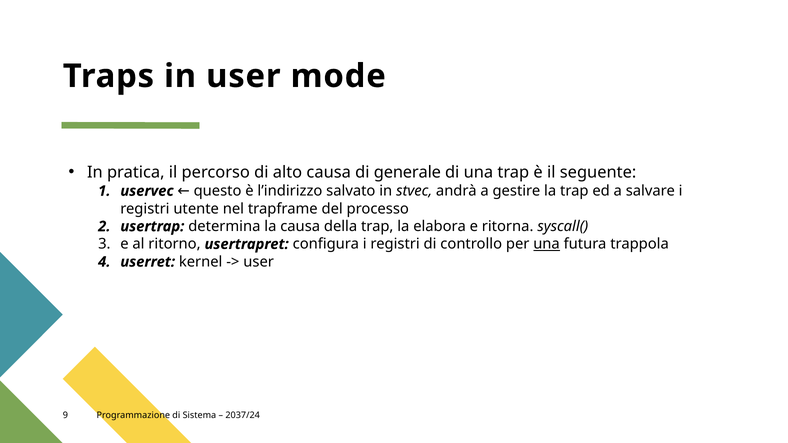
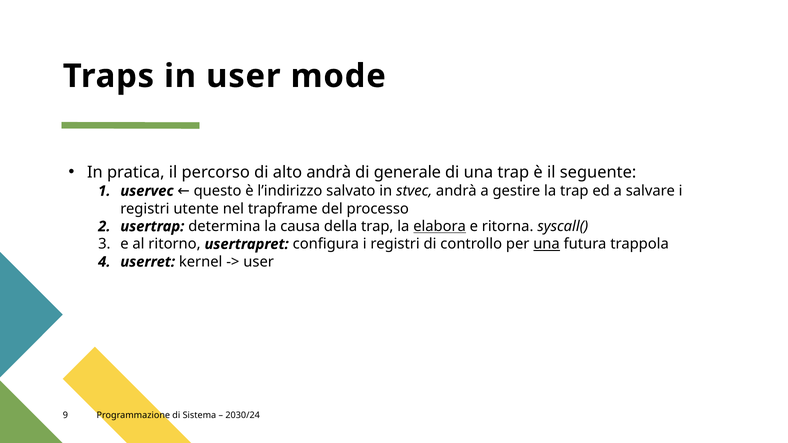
alto causa: causa -> andrà
elabora underline: none -> present
2037/24: 2037/24 -> 2030/24
